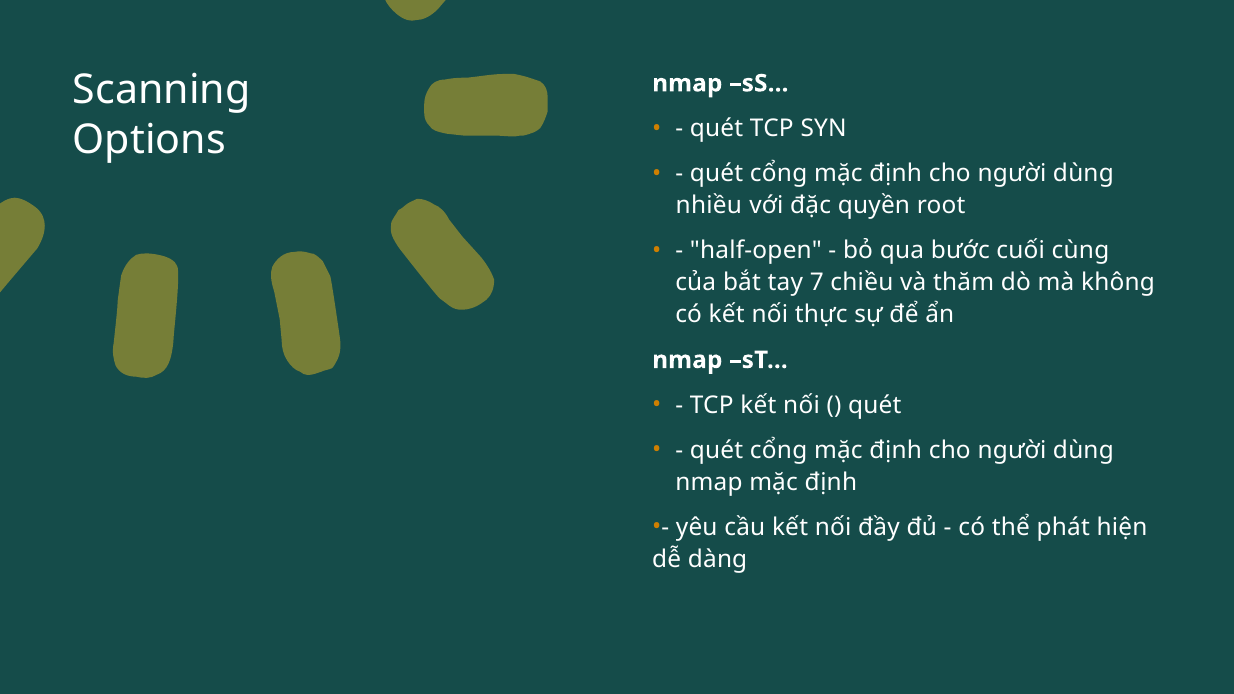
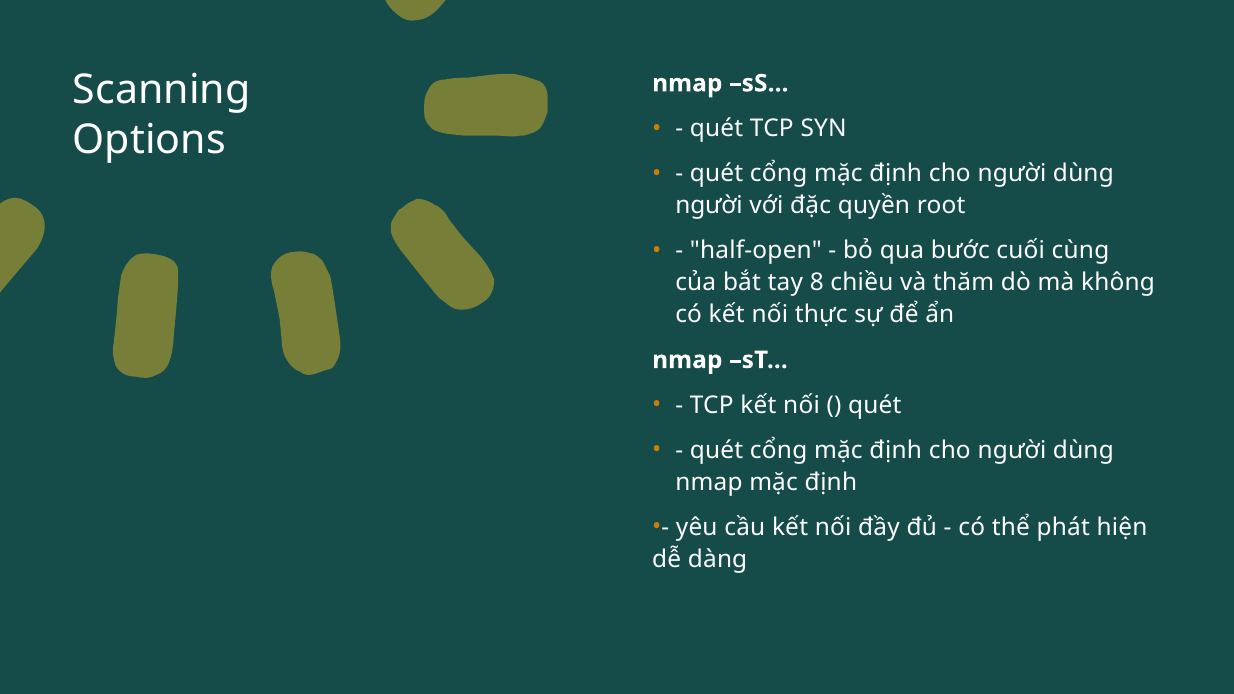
nhiều at (709, 206): nhiều -> người
7: 7 -> 8
